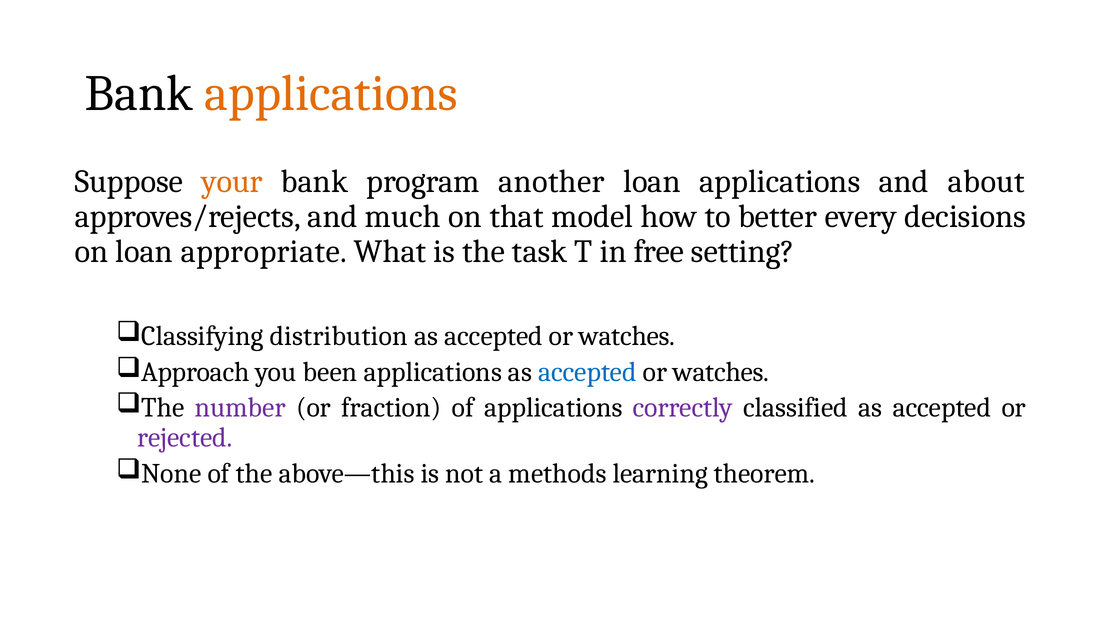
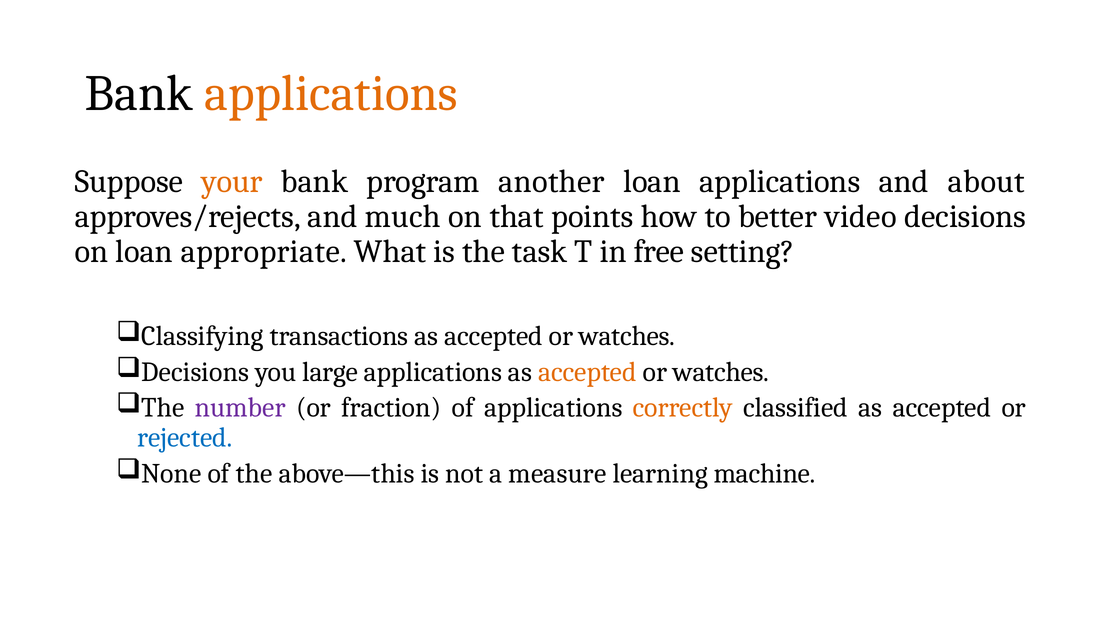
model: model -> points
every: every -> video
distribution: distribution -> transactions
Approach at (195, 372): Approach -> Decisions
been: been -> large
accepted at (587, 372) colour: blue -> orange
correctly colour: purple -> orange
rejected colour: purple -> blue
methods: methods -> measure
theorem: theorem -> machine
